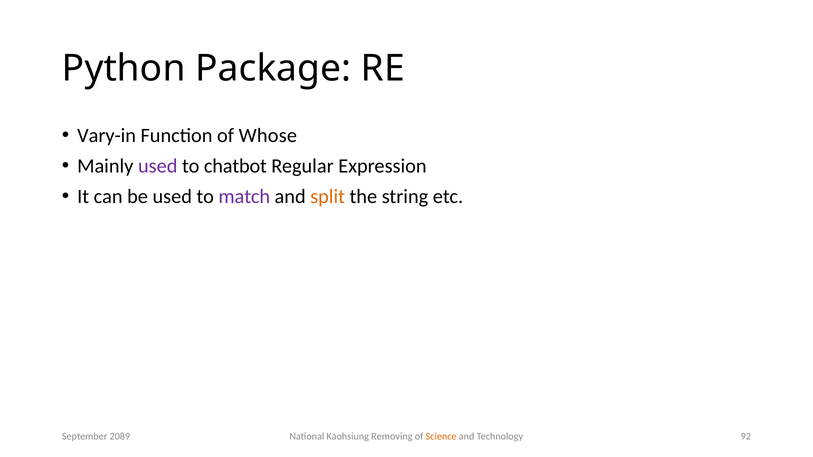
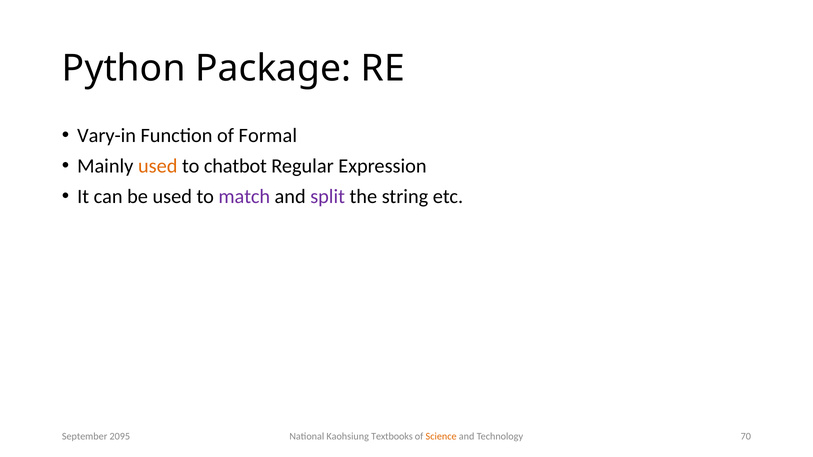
Whose: Whose -> Formal
used at (158, 166) colour: purple -> orange
split colour: orange -> purple
Removing: Removing -> Textbooks
92: 92 -> 70
2089: 2089 -> 2095
